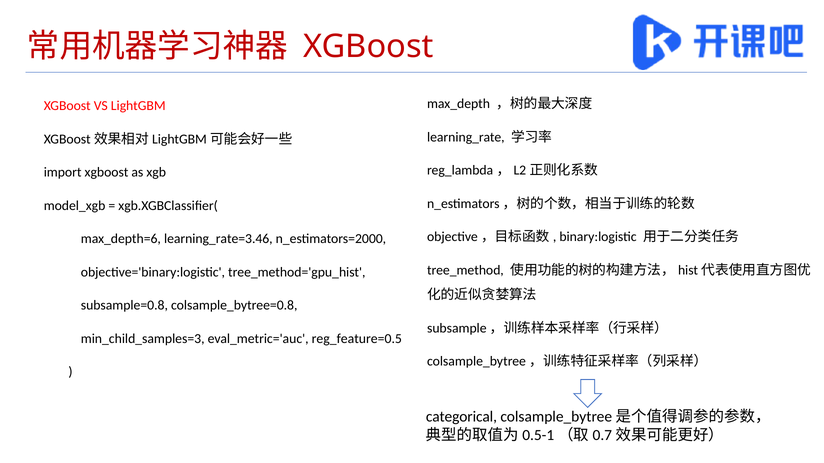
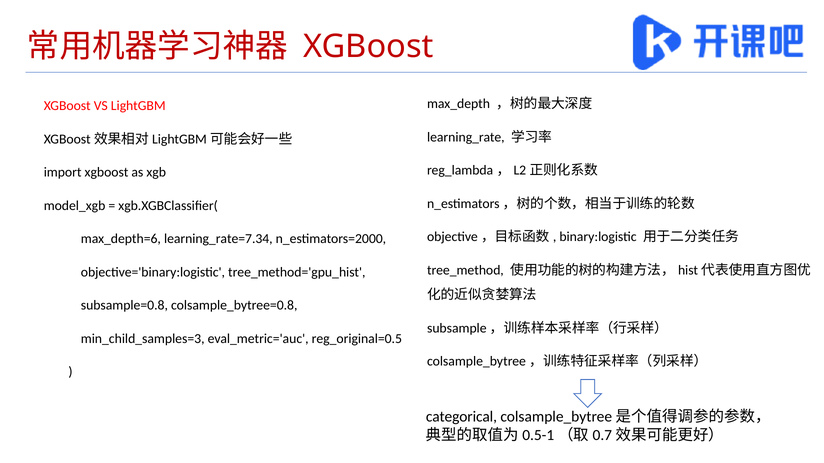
learning_rate=3.46: learning_rate=3.46 -> learning_rate=7.34
reg_feature=0.5: reg_feature=0.5 -> reg_original=0.5
